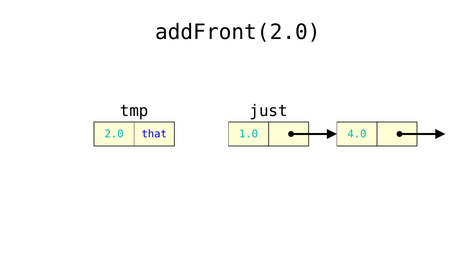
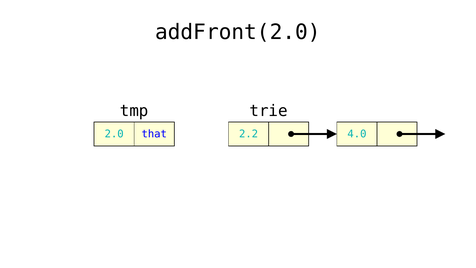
just: just -> trie
1.0: 1.0 -> 2.2
